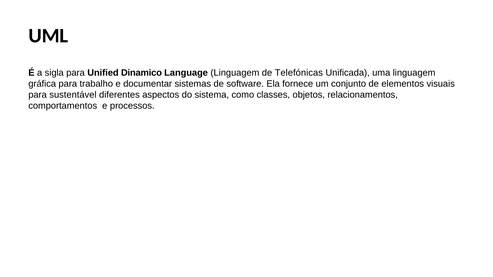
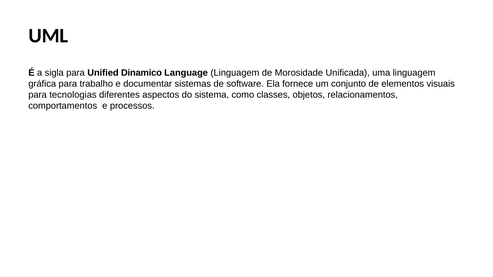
Telefónicas: Telefónicas -> Morosidade
sustentável: sustentável -> tecnologias
